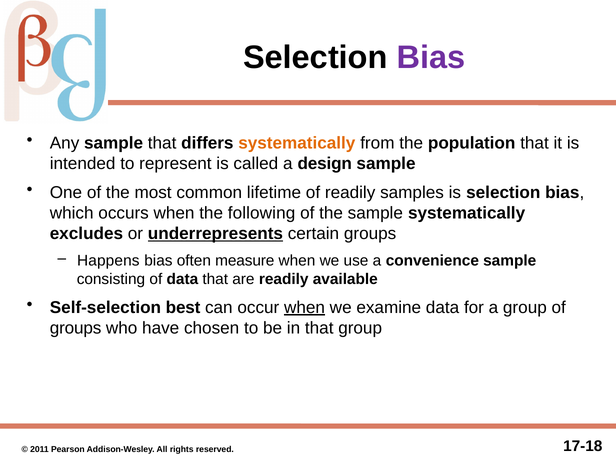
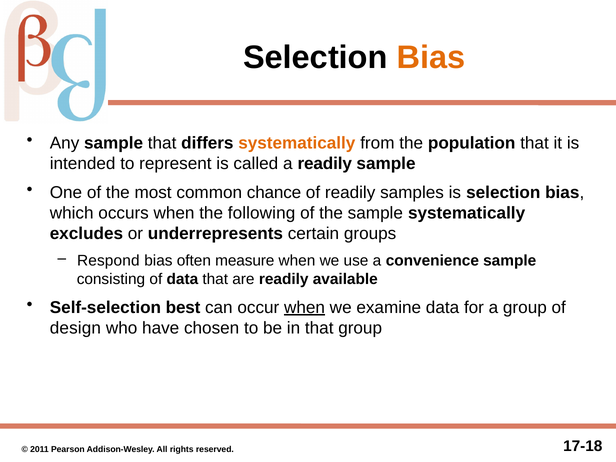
Bias at (431, 58) colour: purple -> orange
a design: design -> readily
lifetime: lifetime -> chance
underrepresents underline: present -> none
Happens: Happens -> Respond
groups at (76, 328): groups -> design
